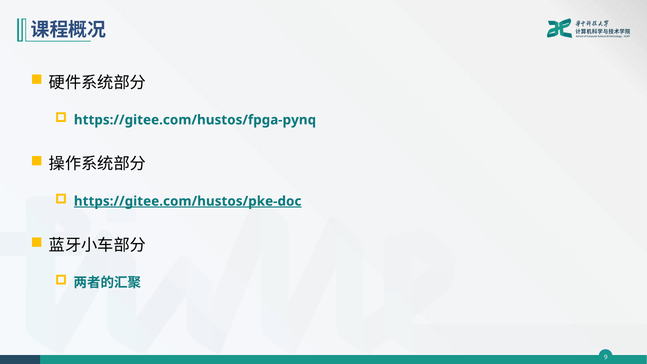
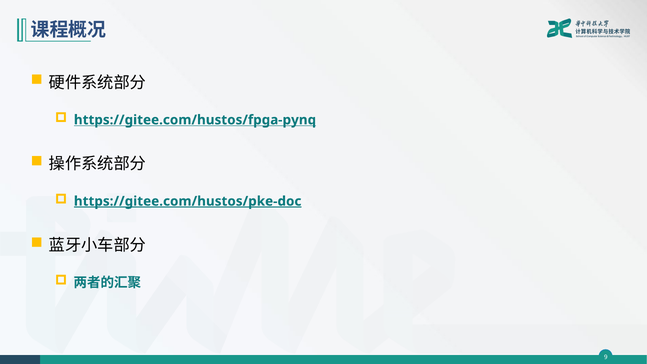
https://gitee.com/hustos/fpga-pynq underline: none -> present
